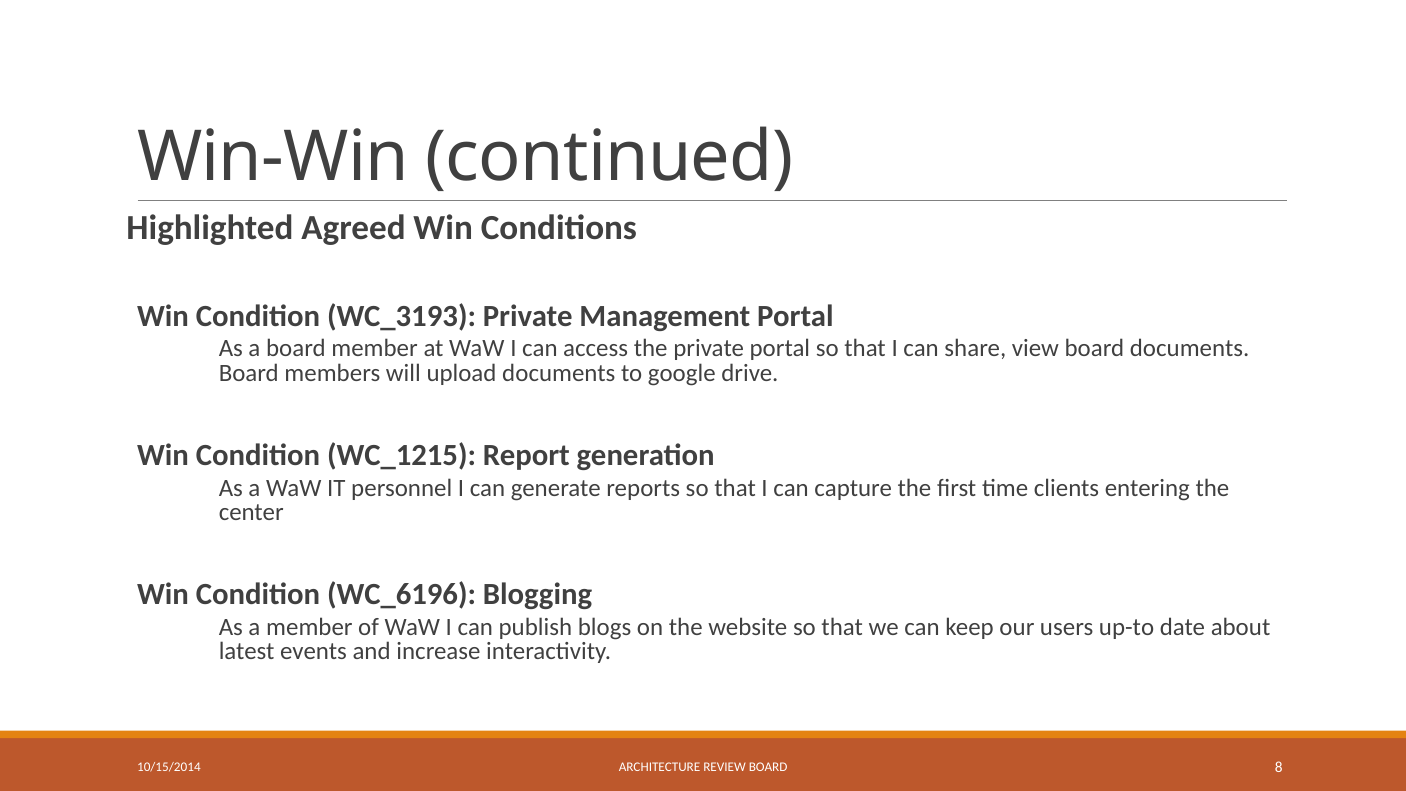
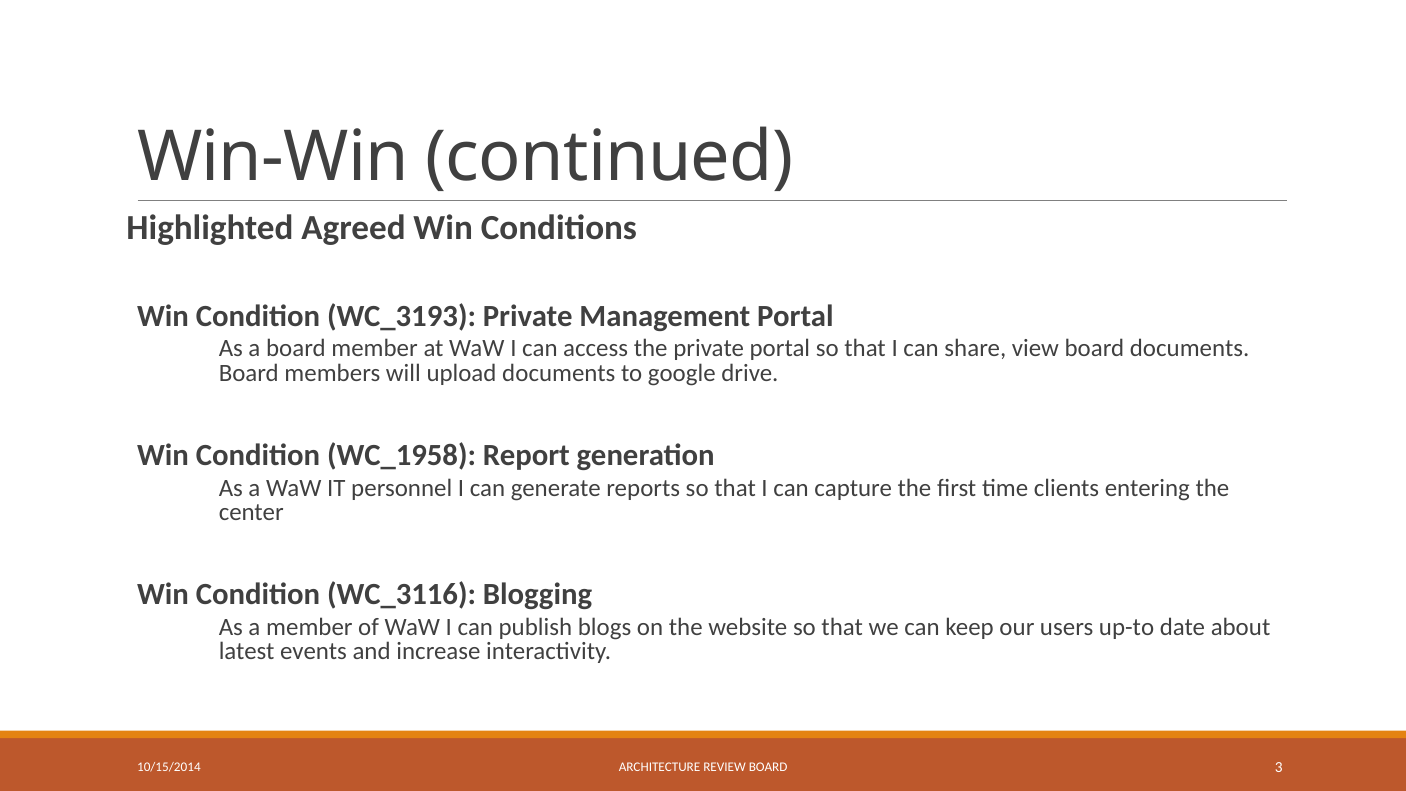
WC_1215: WC_1215 -> WC_1958
WC_6196: WC_6196 -> WC_3116
8: 8 -> 3
